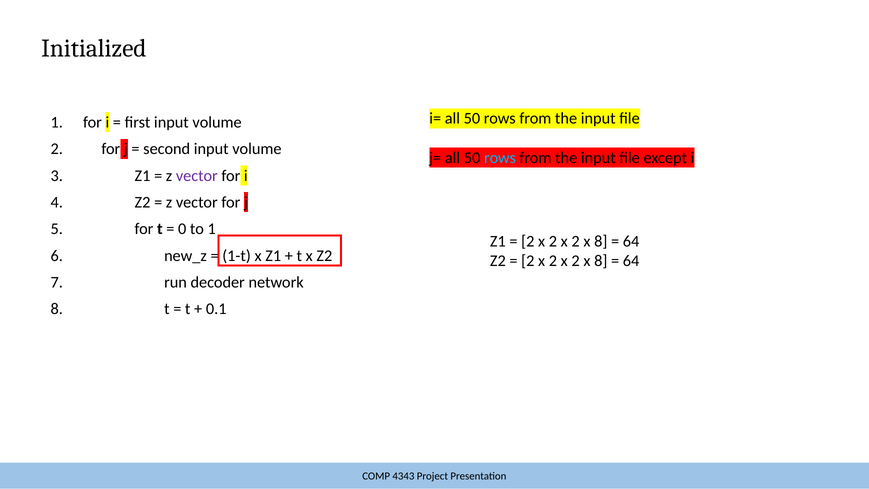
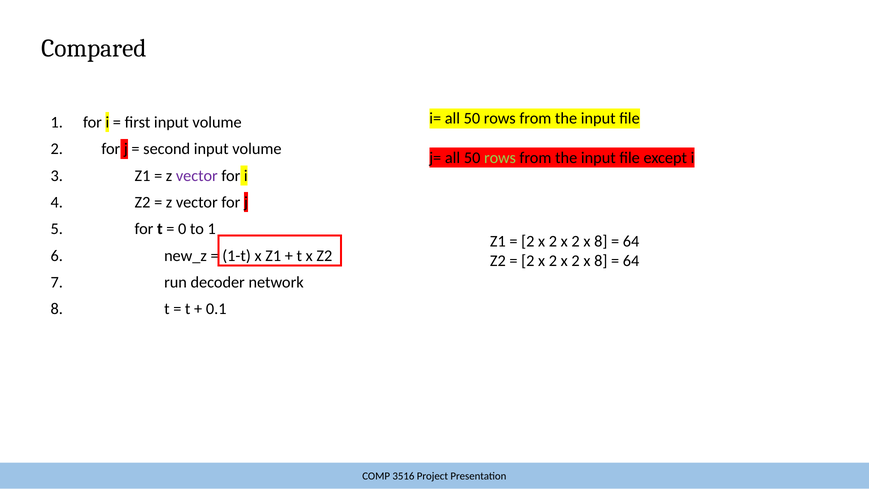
Initialized: Initialized -> Compared
rows at (500, 158) colour: light blue -> light green
4343: 4343 -> 3516
